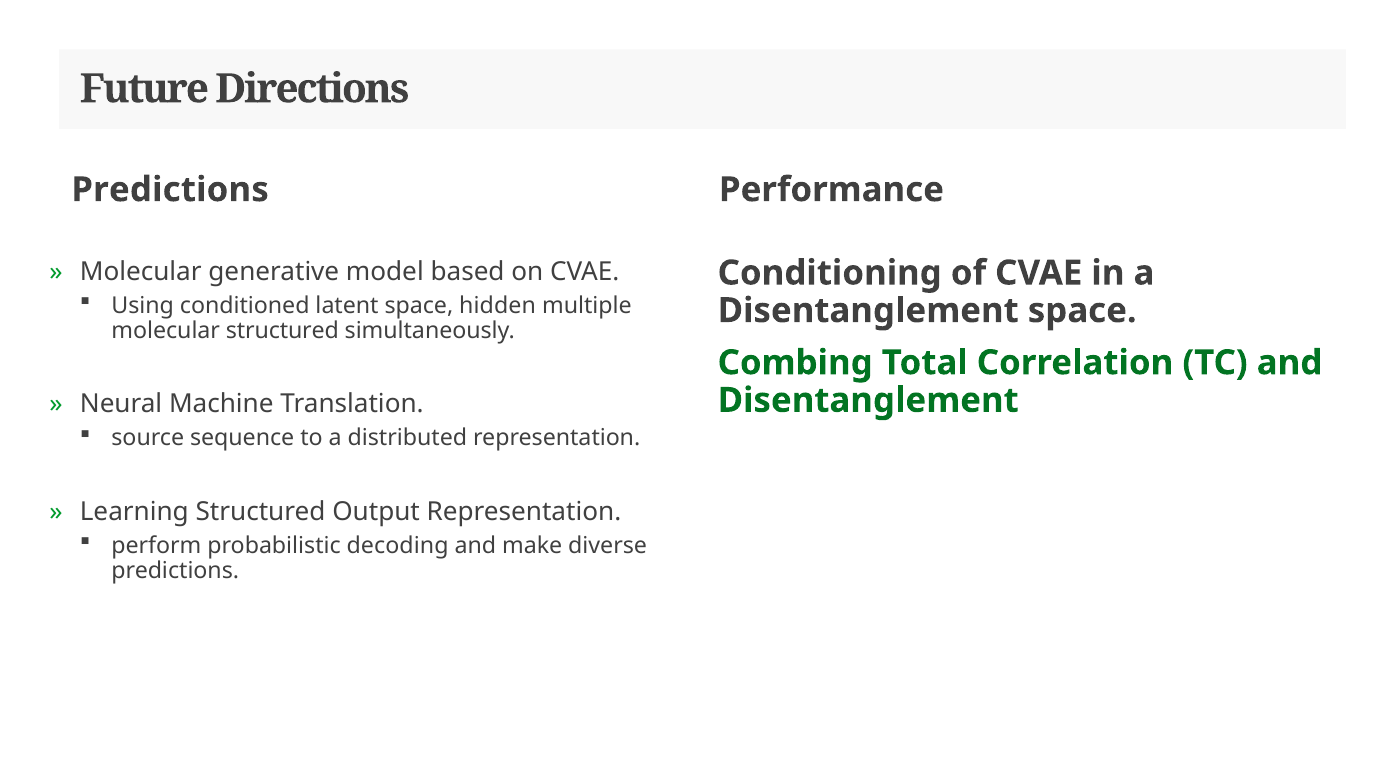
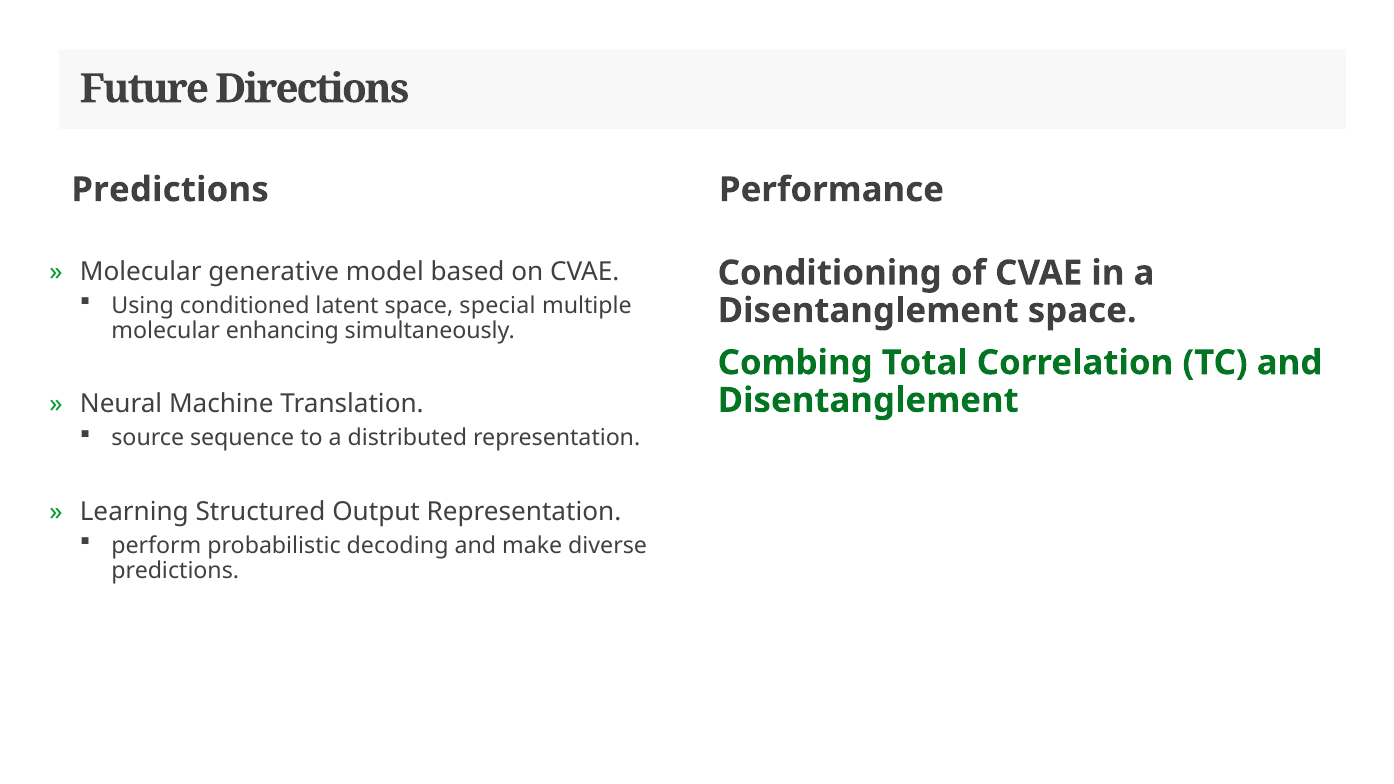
hidden: hidden -> special
molecular structured: structured -> enhancing
